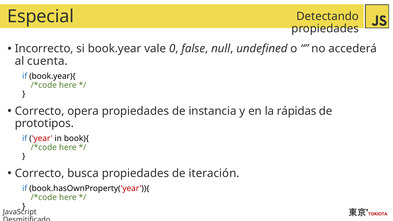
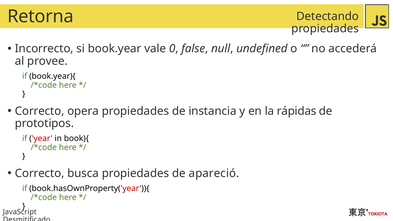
Especial: Especial -> Retorna
cuenta: cuenta -> provee
iteración: iteración -> apareció
